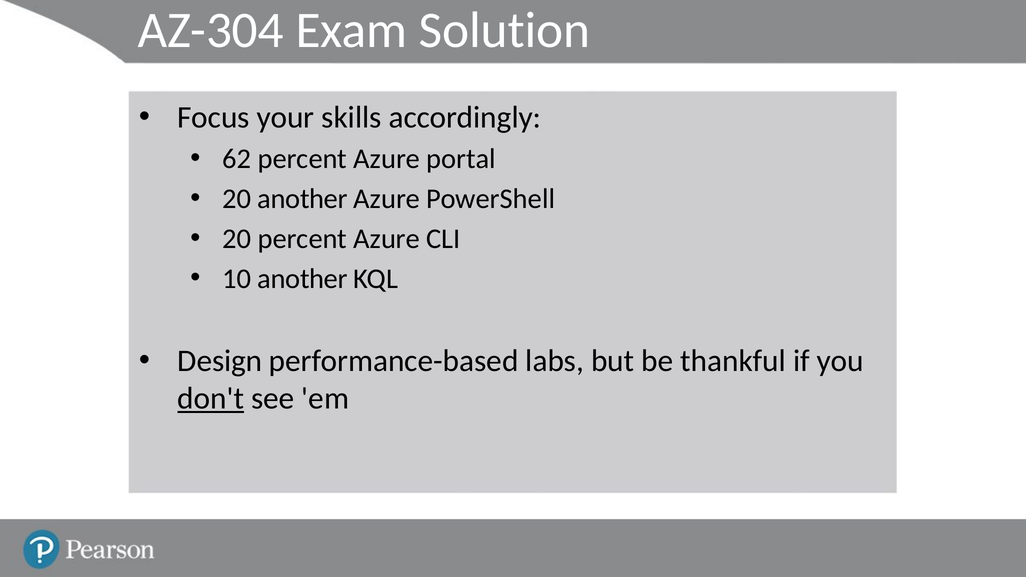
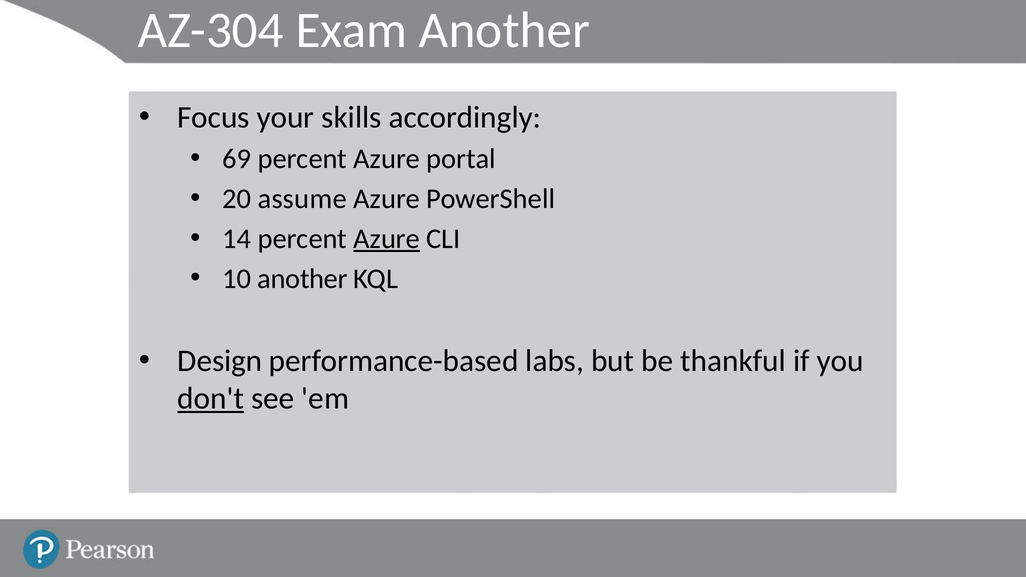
Solution at (504, 31): Solution -> Another
62: 62 -> 69
20 another: another -> assume
20 at (237, 239): 20 -> 14
Azure at (387, 239) underline: none -> present
